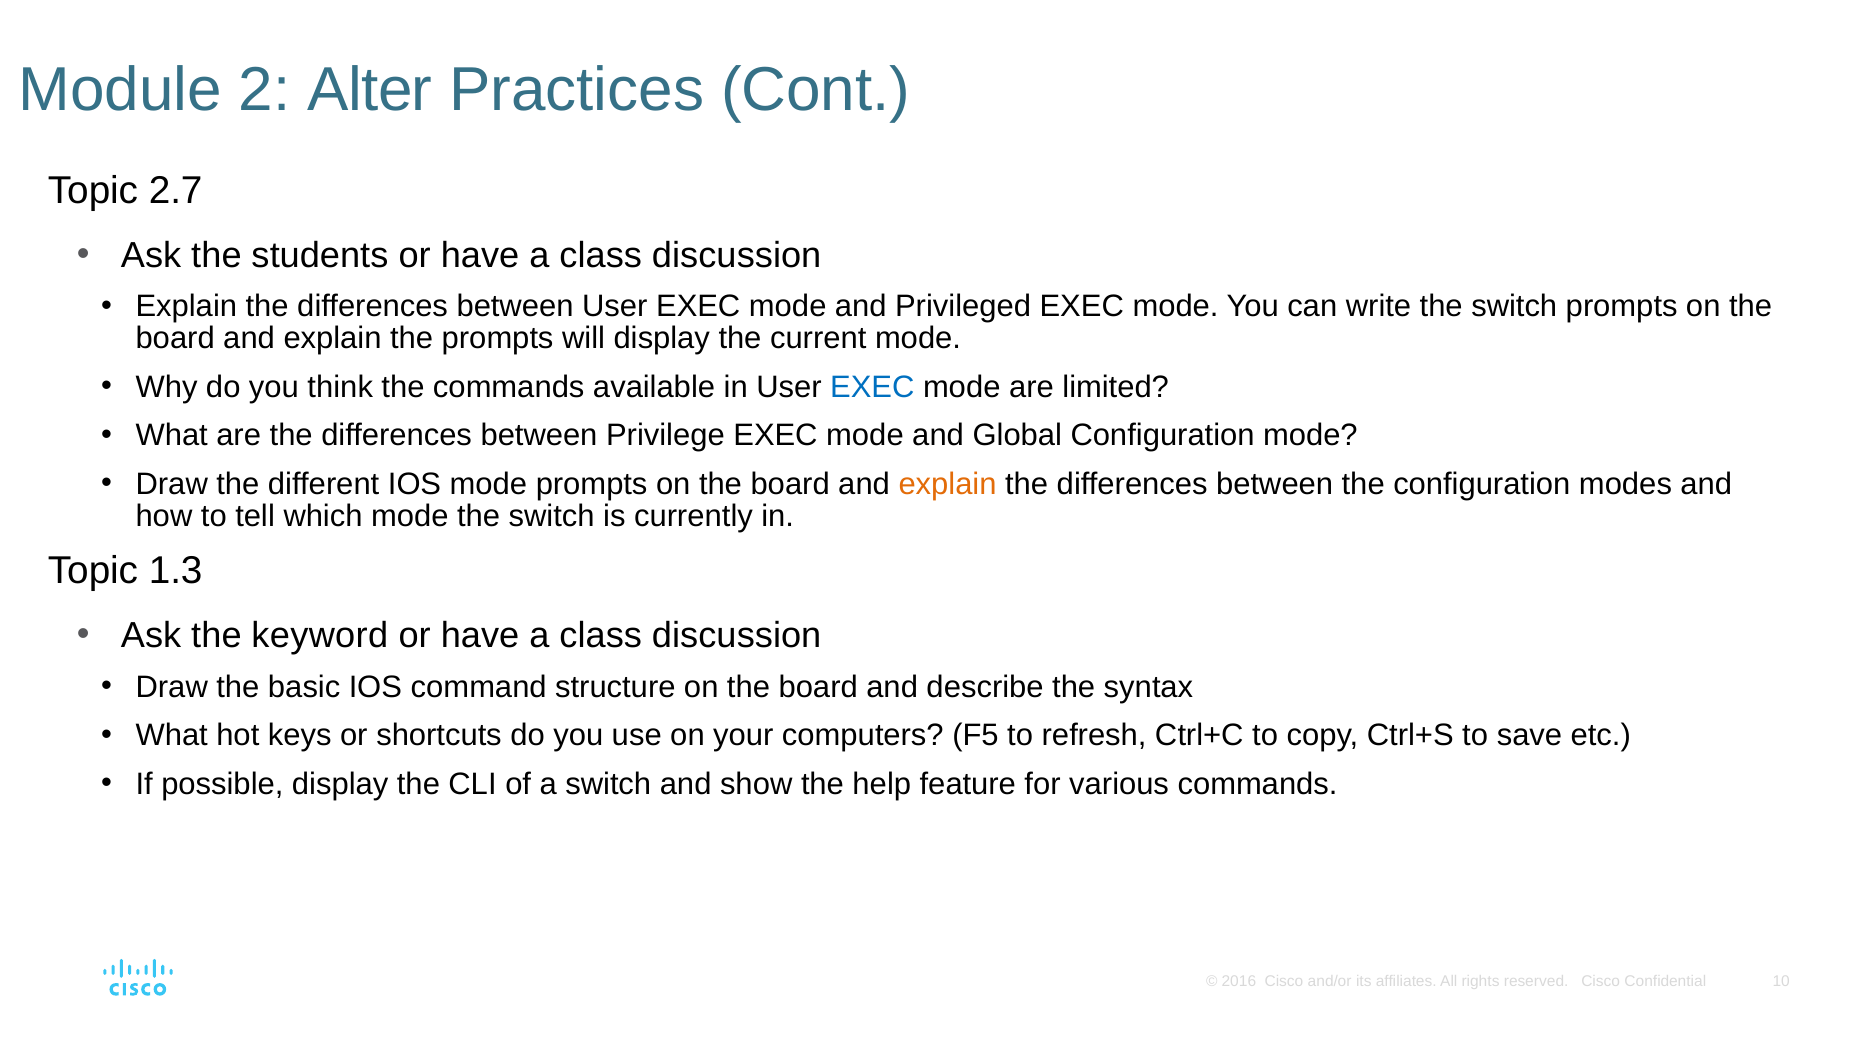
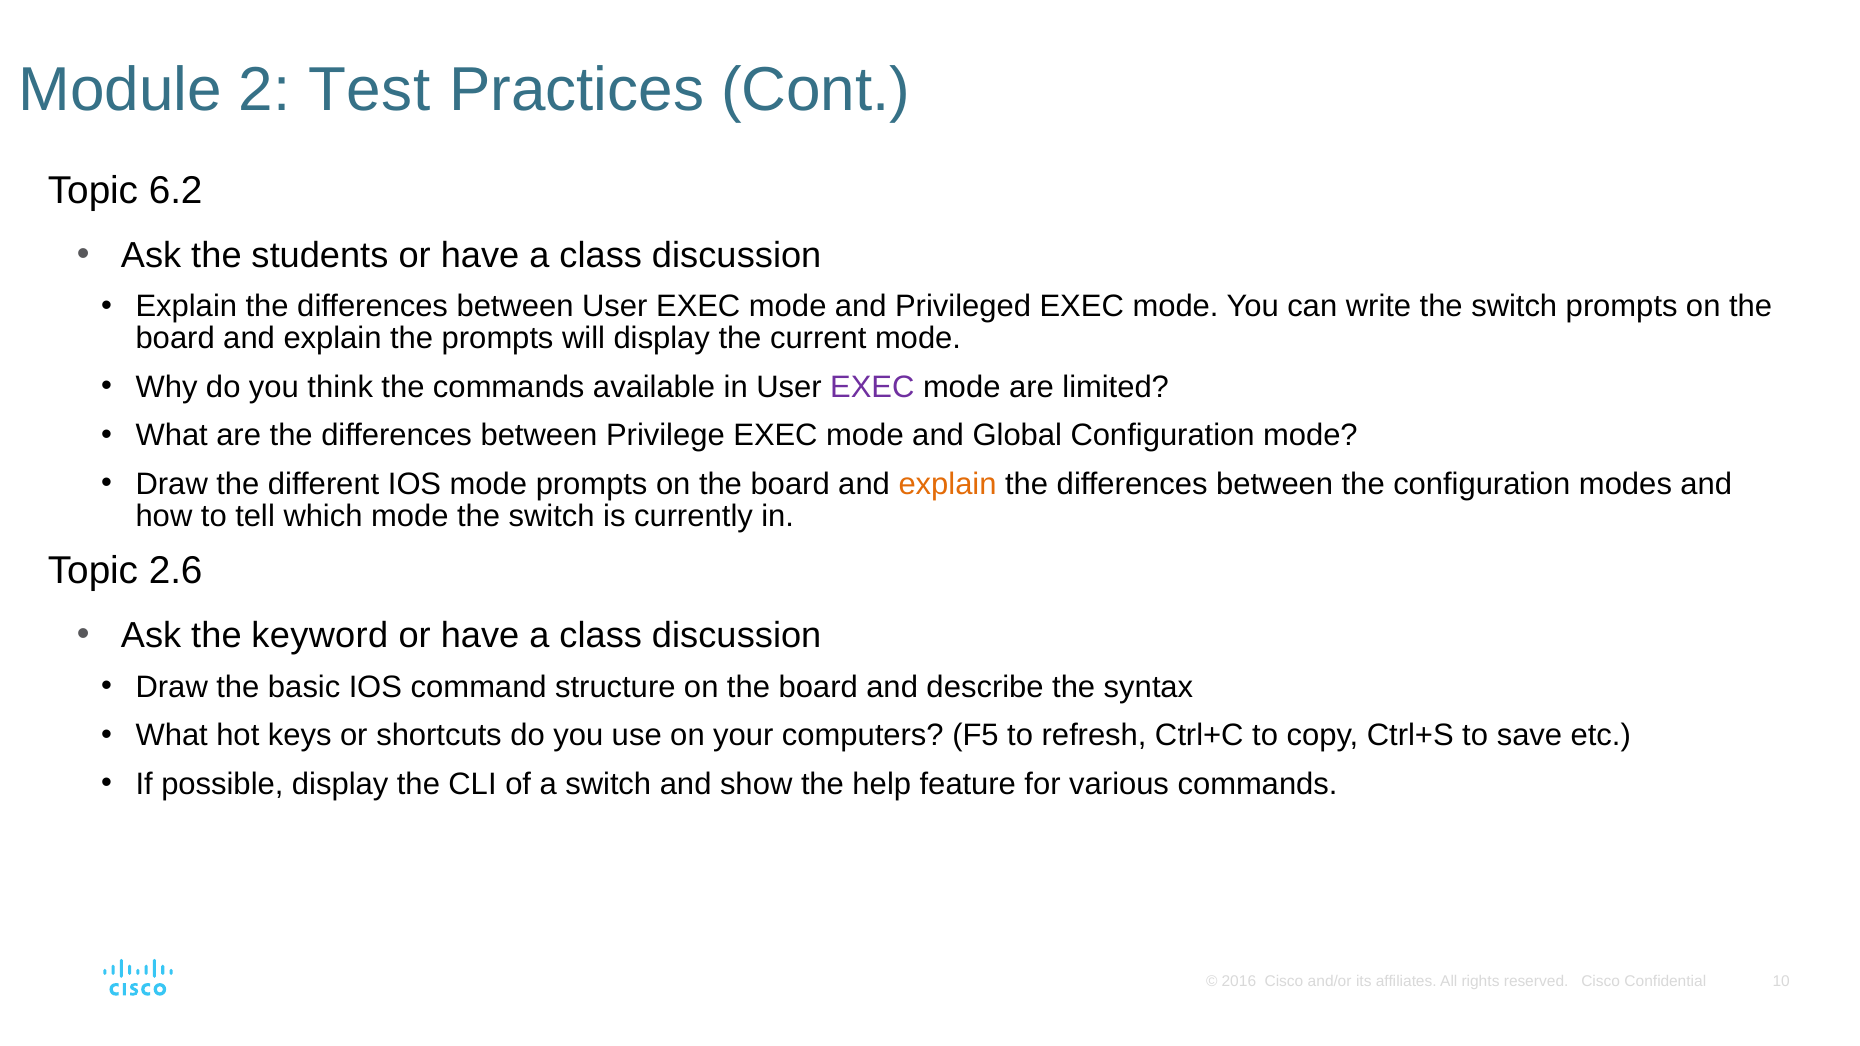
Alter: Alter -> Test
2.7: 2.7 -> 6.2
EXEC at (872, 387) colour: blue -> purple
1.3: 1.3 -> 2.6
